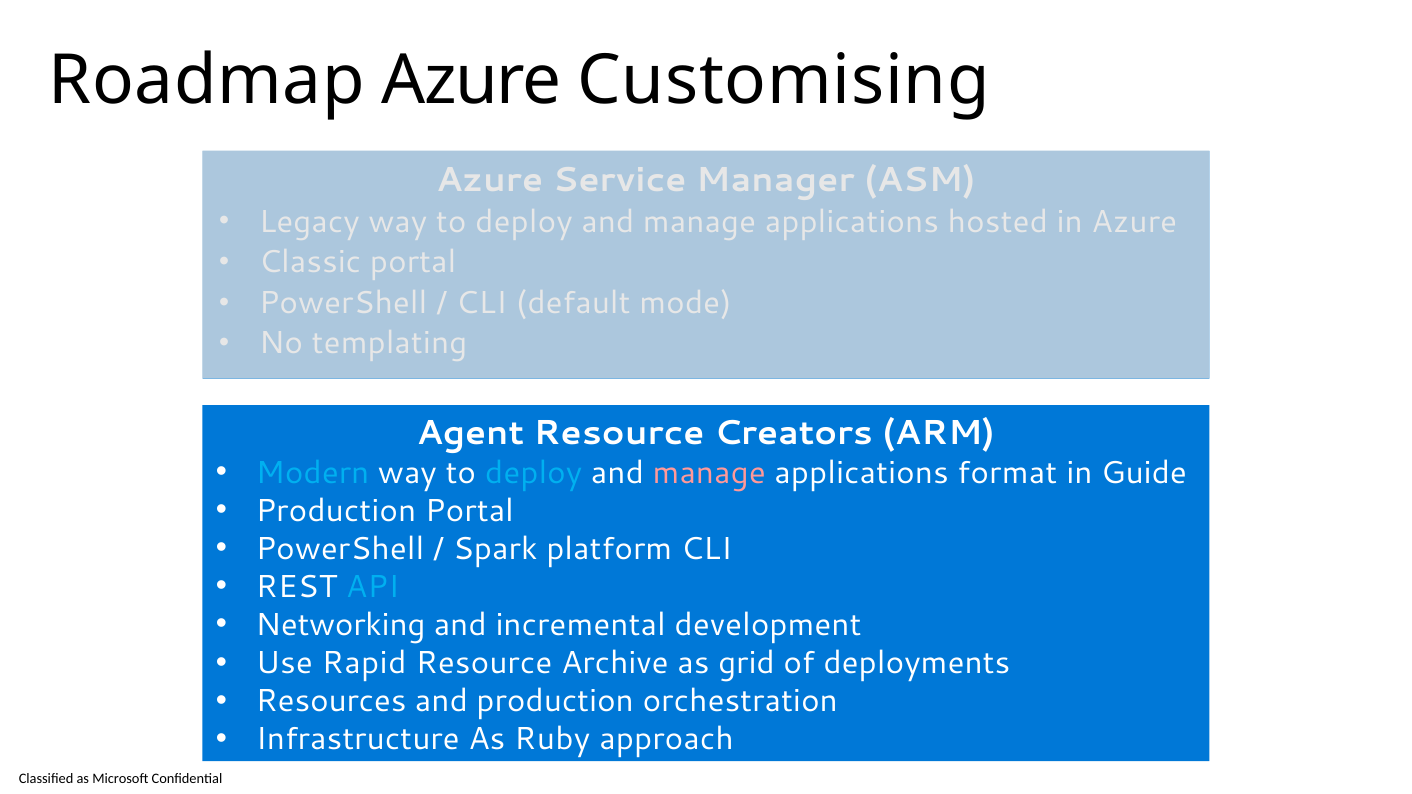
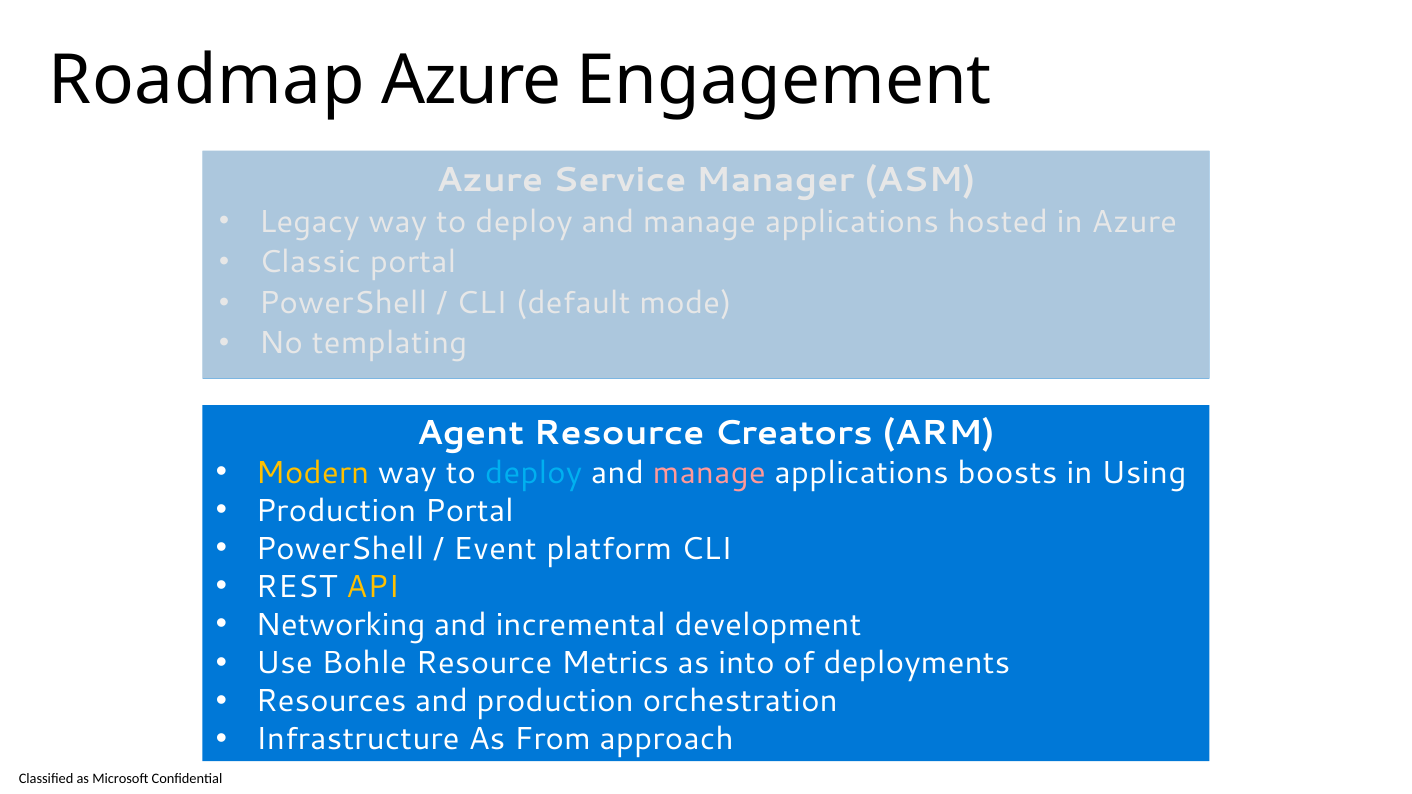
Customising: Customising -> Engagement
Modern colour: light blue -> yellow
format: format -> boosts
Guide: Guide -> Using
Spark: Spark -> Event
API colour: light blue -> yellow
Rapid: Rapid -> Bohle
Archive: Archive -> Metrics
grid: grid -> into
Ruby: Ruby -> From
